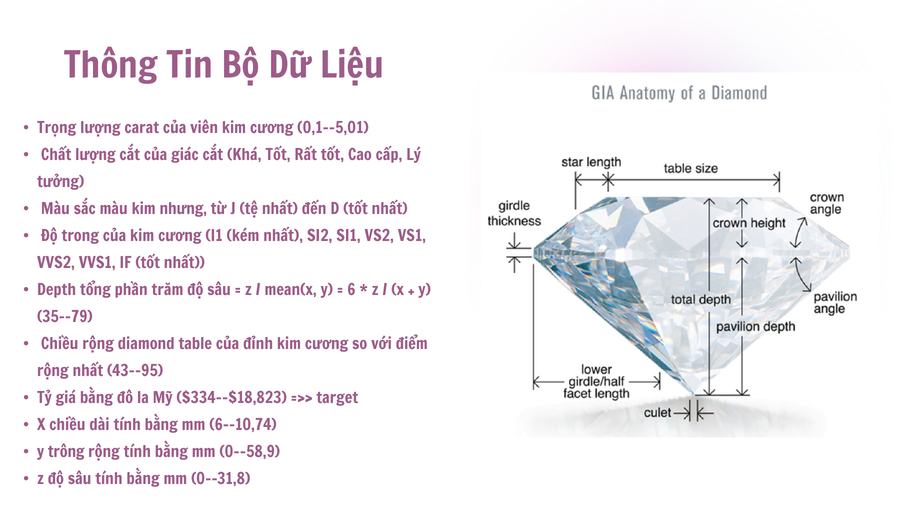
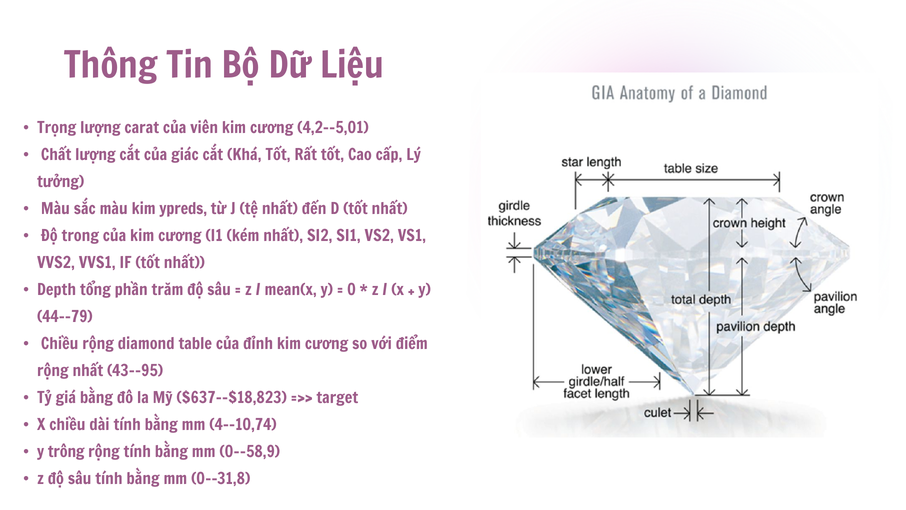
0,1--5,01: 0,1--5,01 -> 4,2--5,01
nhưng: nhưng -> ypreds
6: 6 -> 0
35--79: 35--79 -> 44--79
$334--$18,823: $334--$18,823 -> $637--$18,823
6--10,74: 6--10,74 -> 4--10,74
